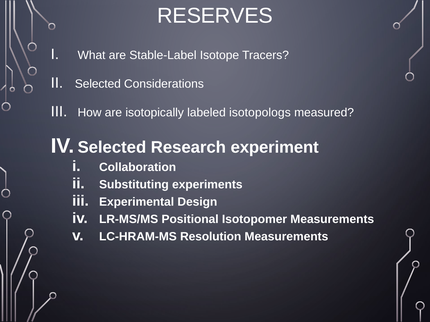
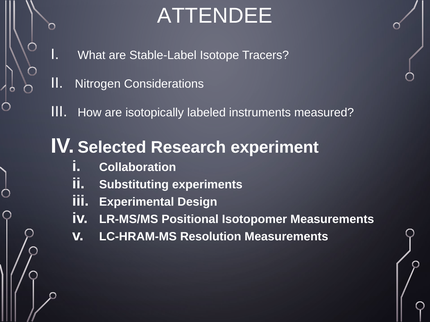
RESERVES: RESERVES -> ATTENDEE
Selected at (98, 84): Selected -> Nitrogen
isotopologs: isotopologs -> instruments
